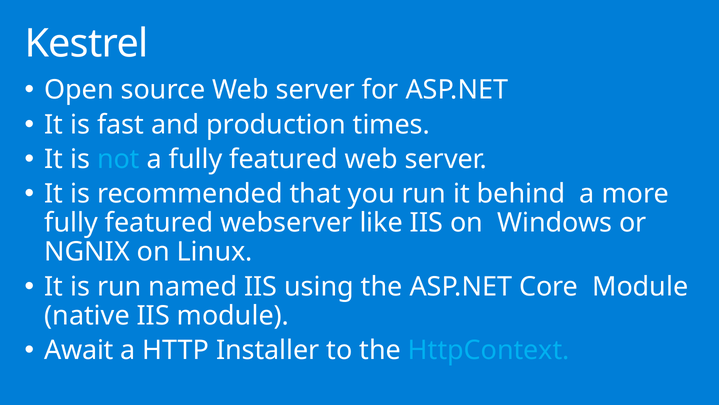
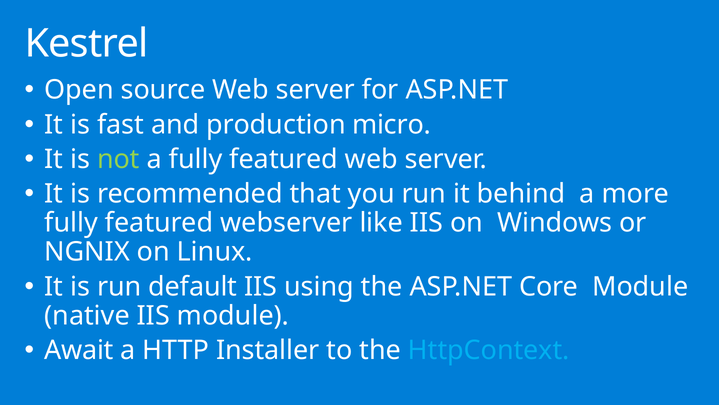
times: times -> micro
not colour: light blue -> light green
named: named -> default
